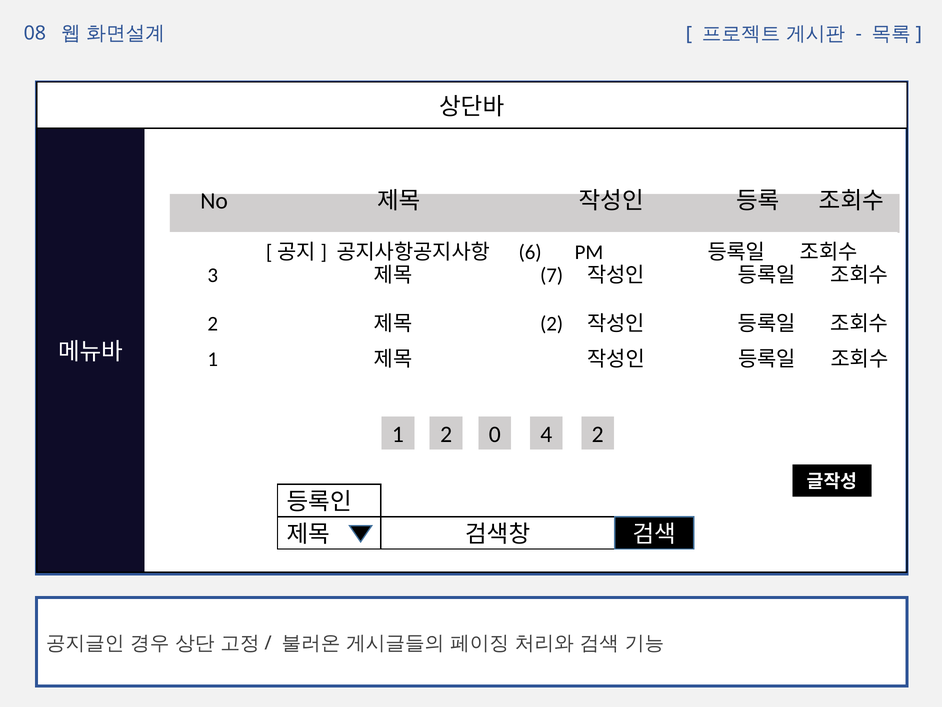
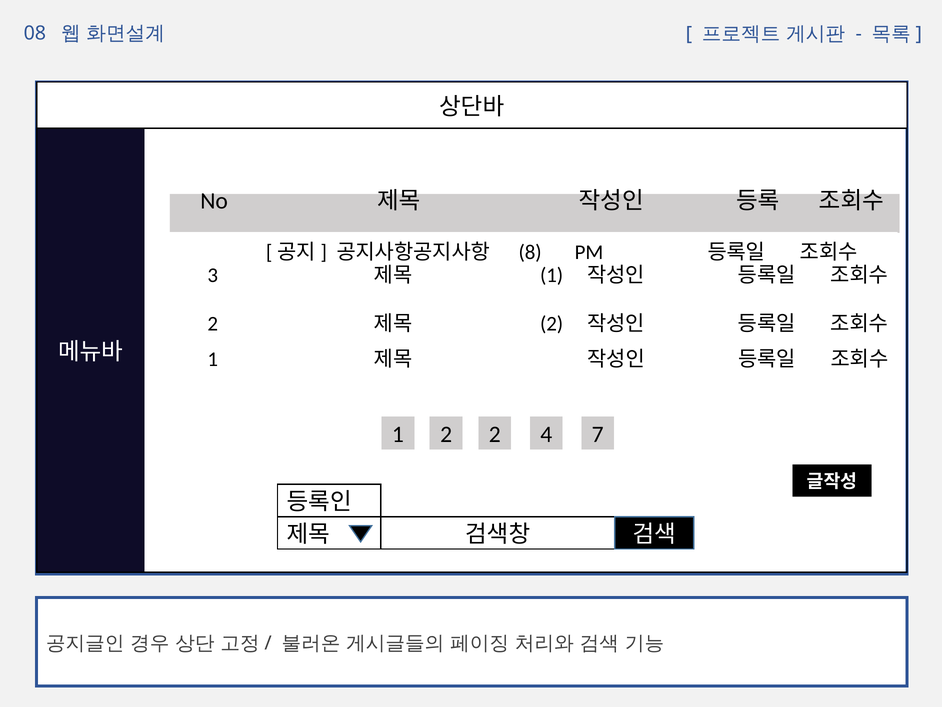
6: 6 -> 8
7 at (552, 275): 7 -> 1
2 0: 0 -> 2
4 2: 2 -> 7
